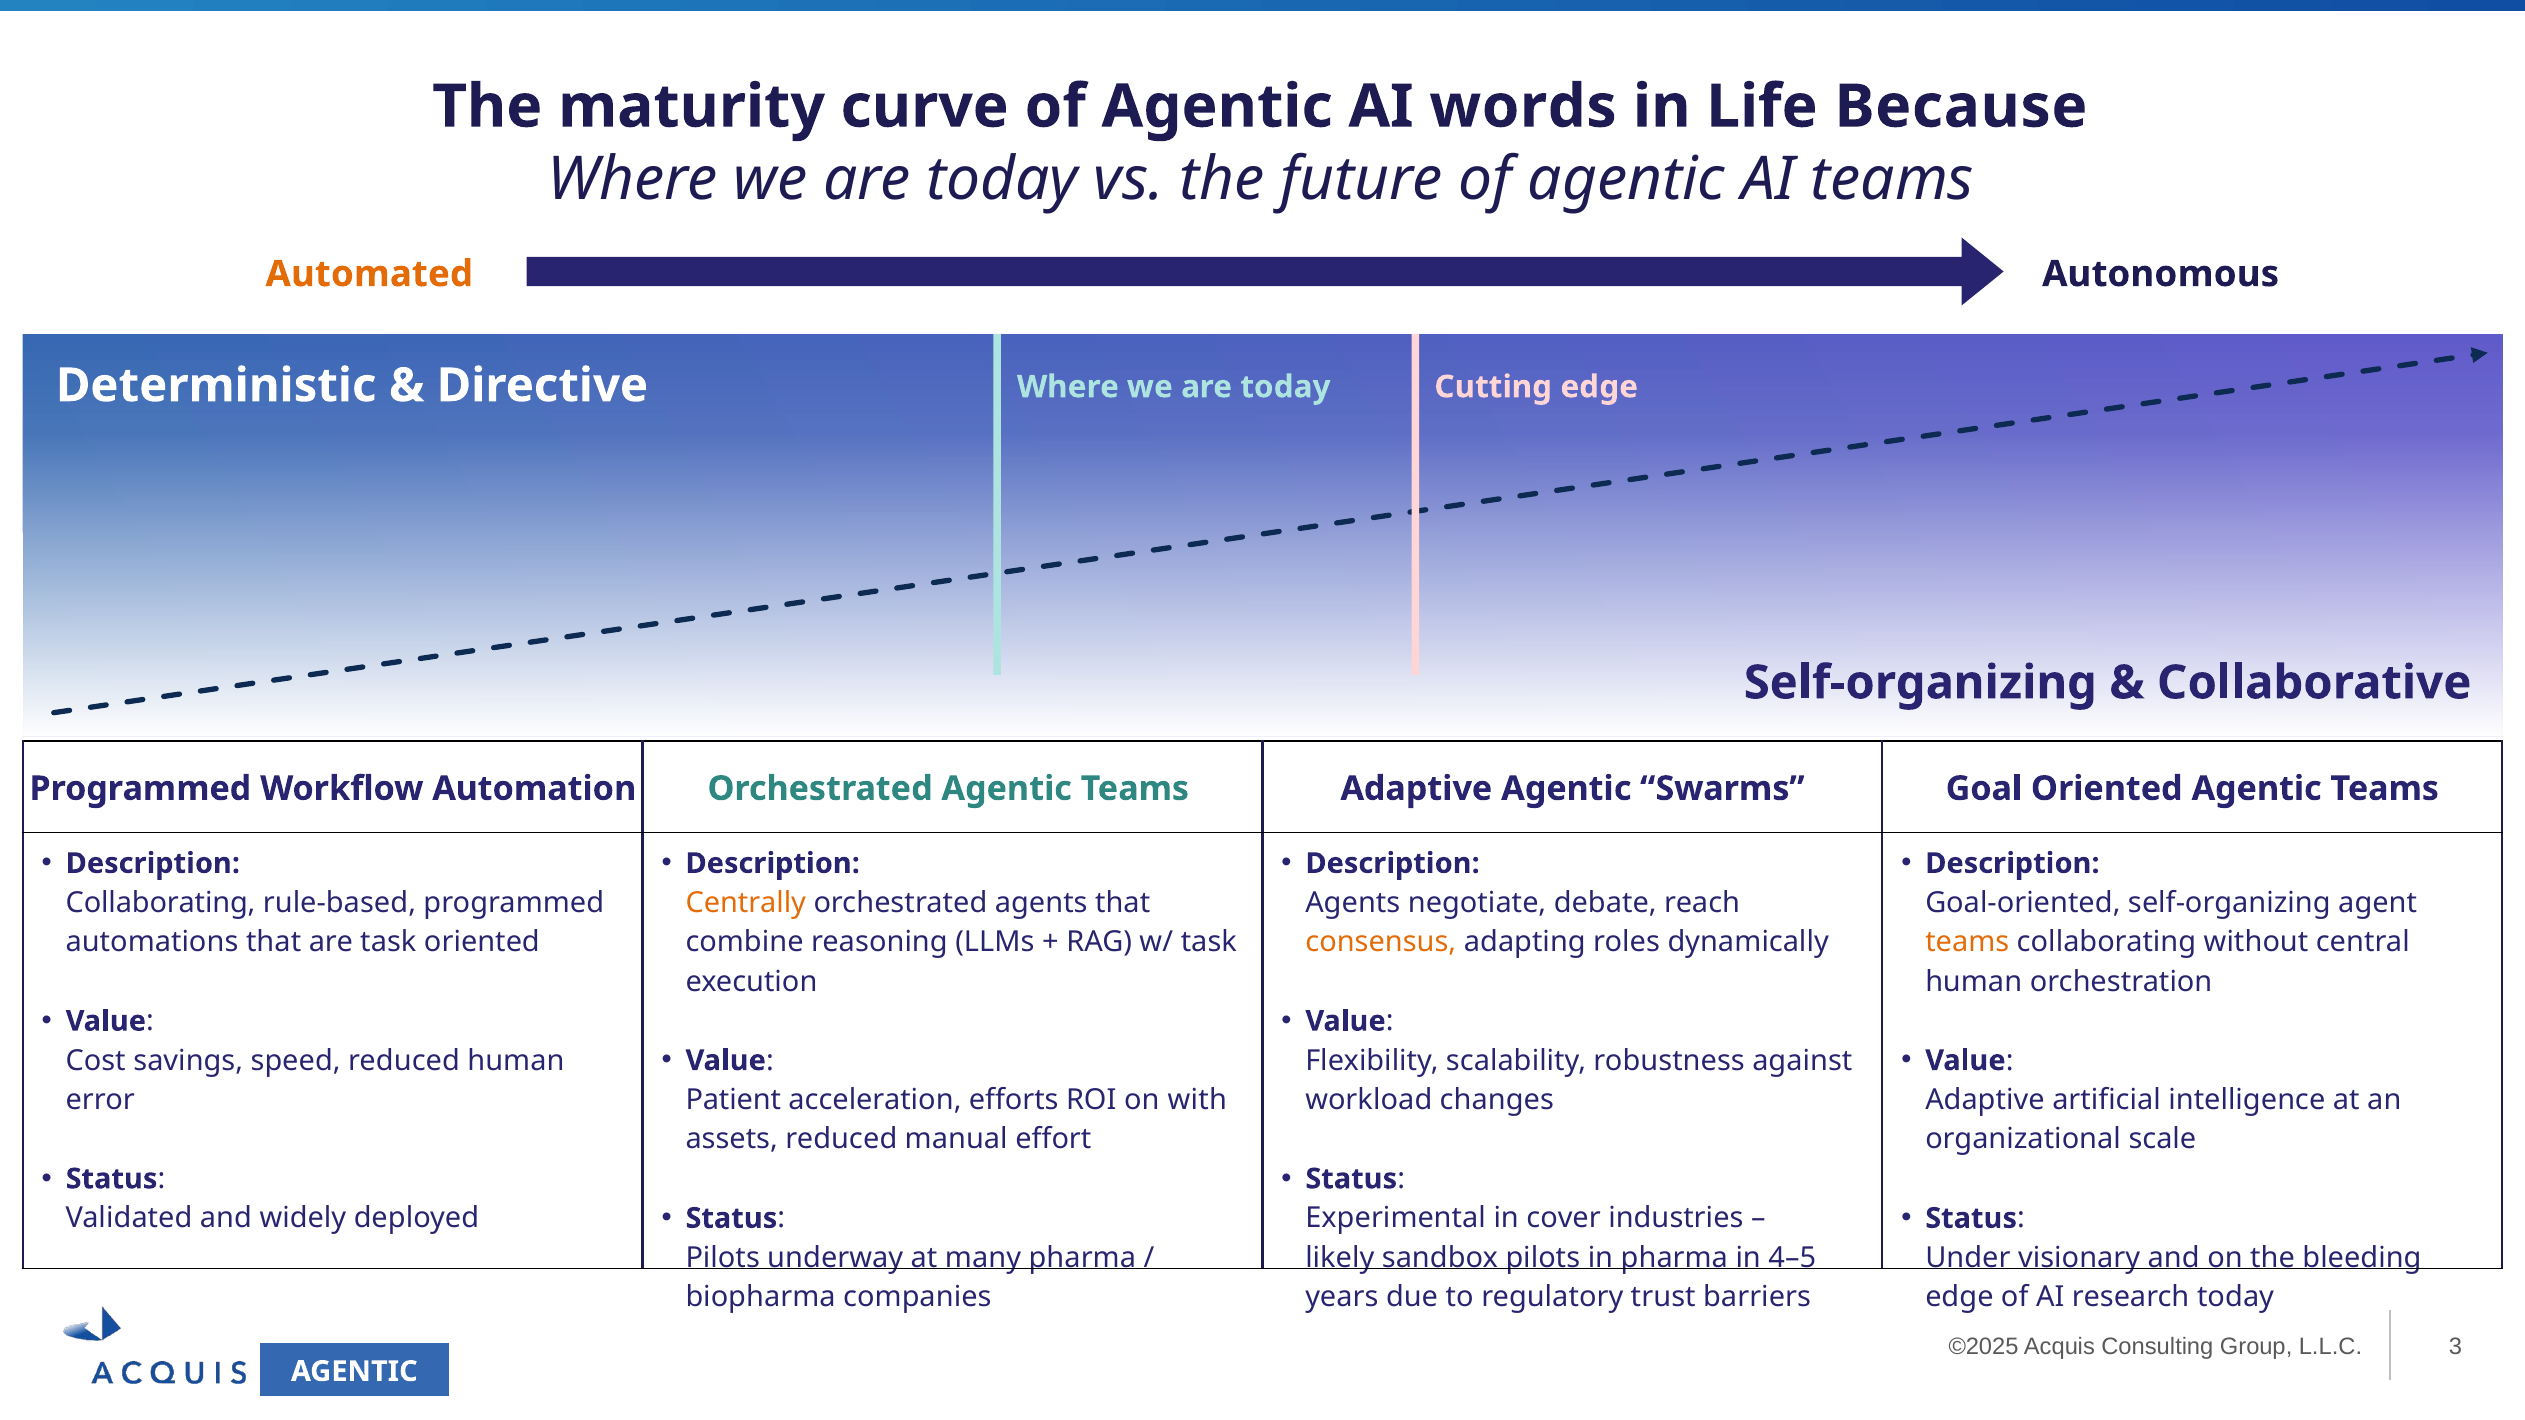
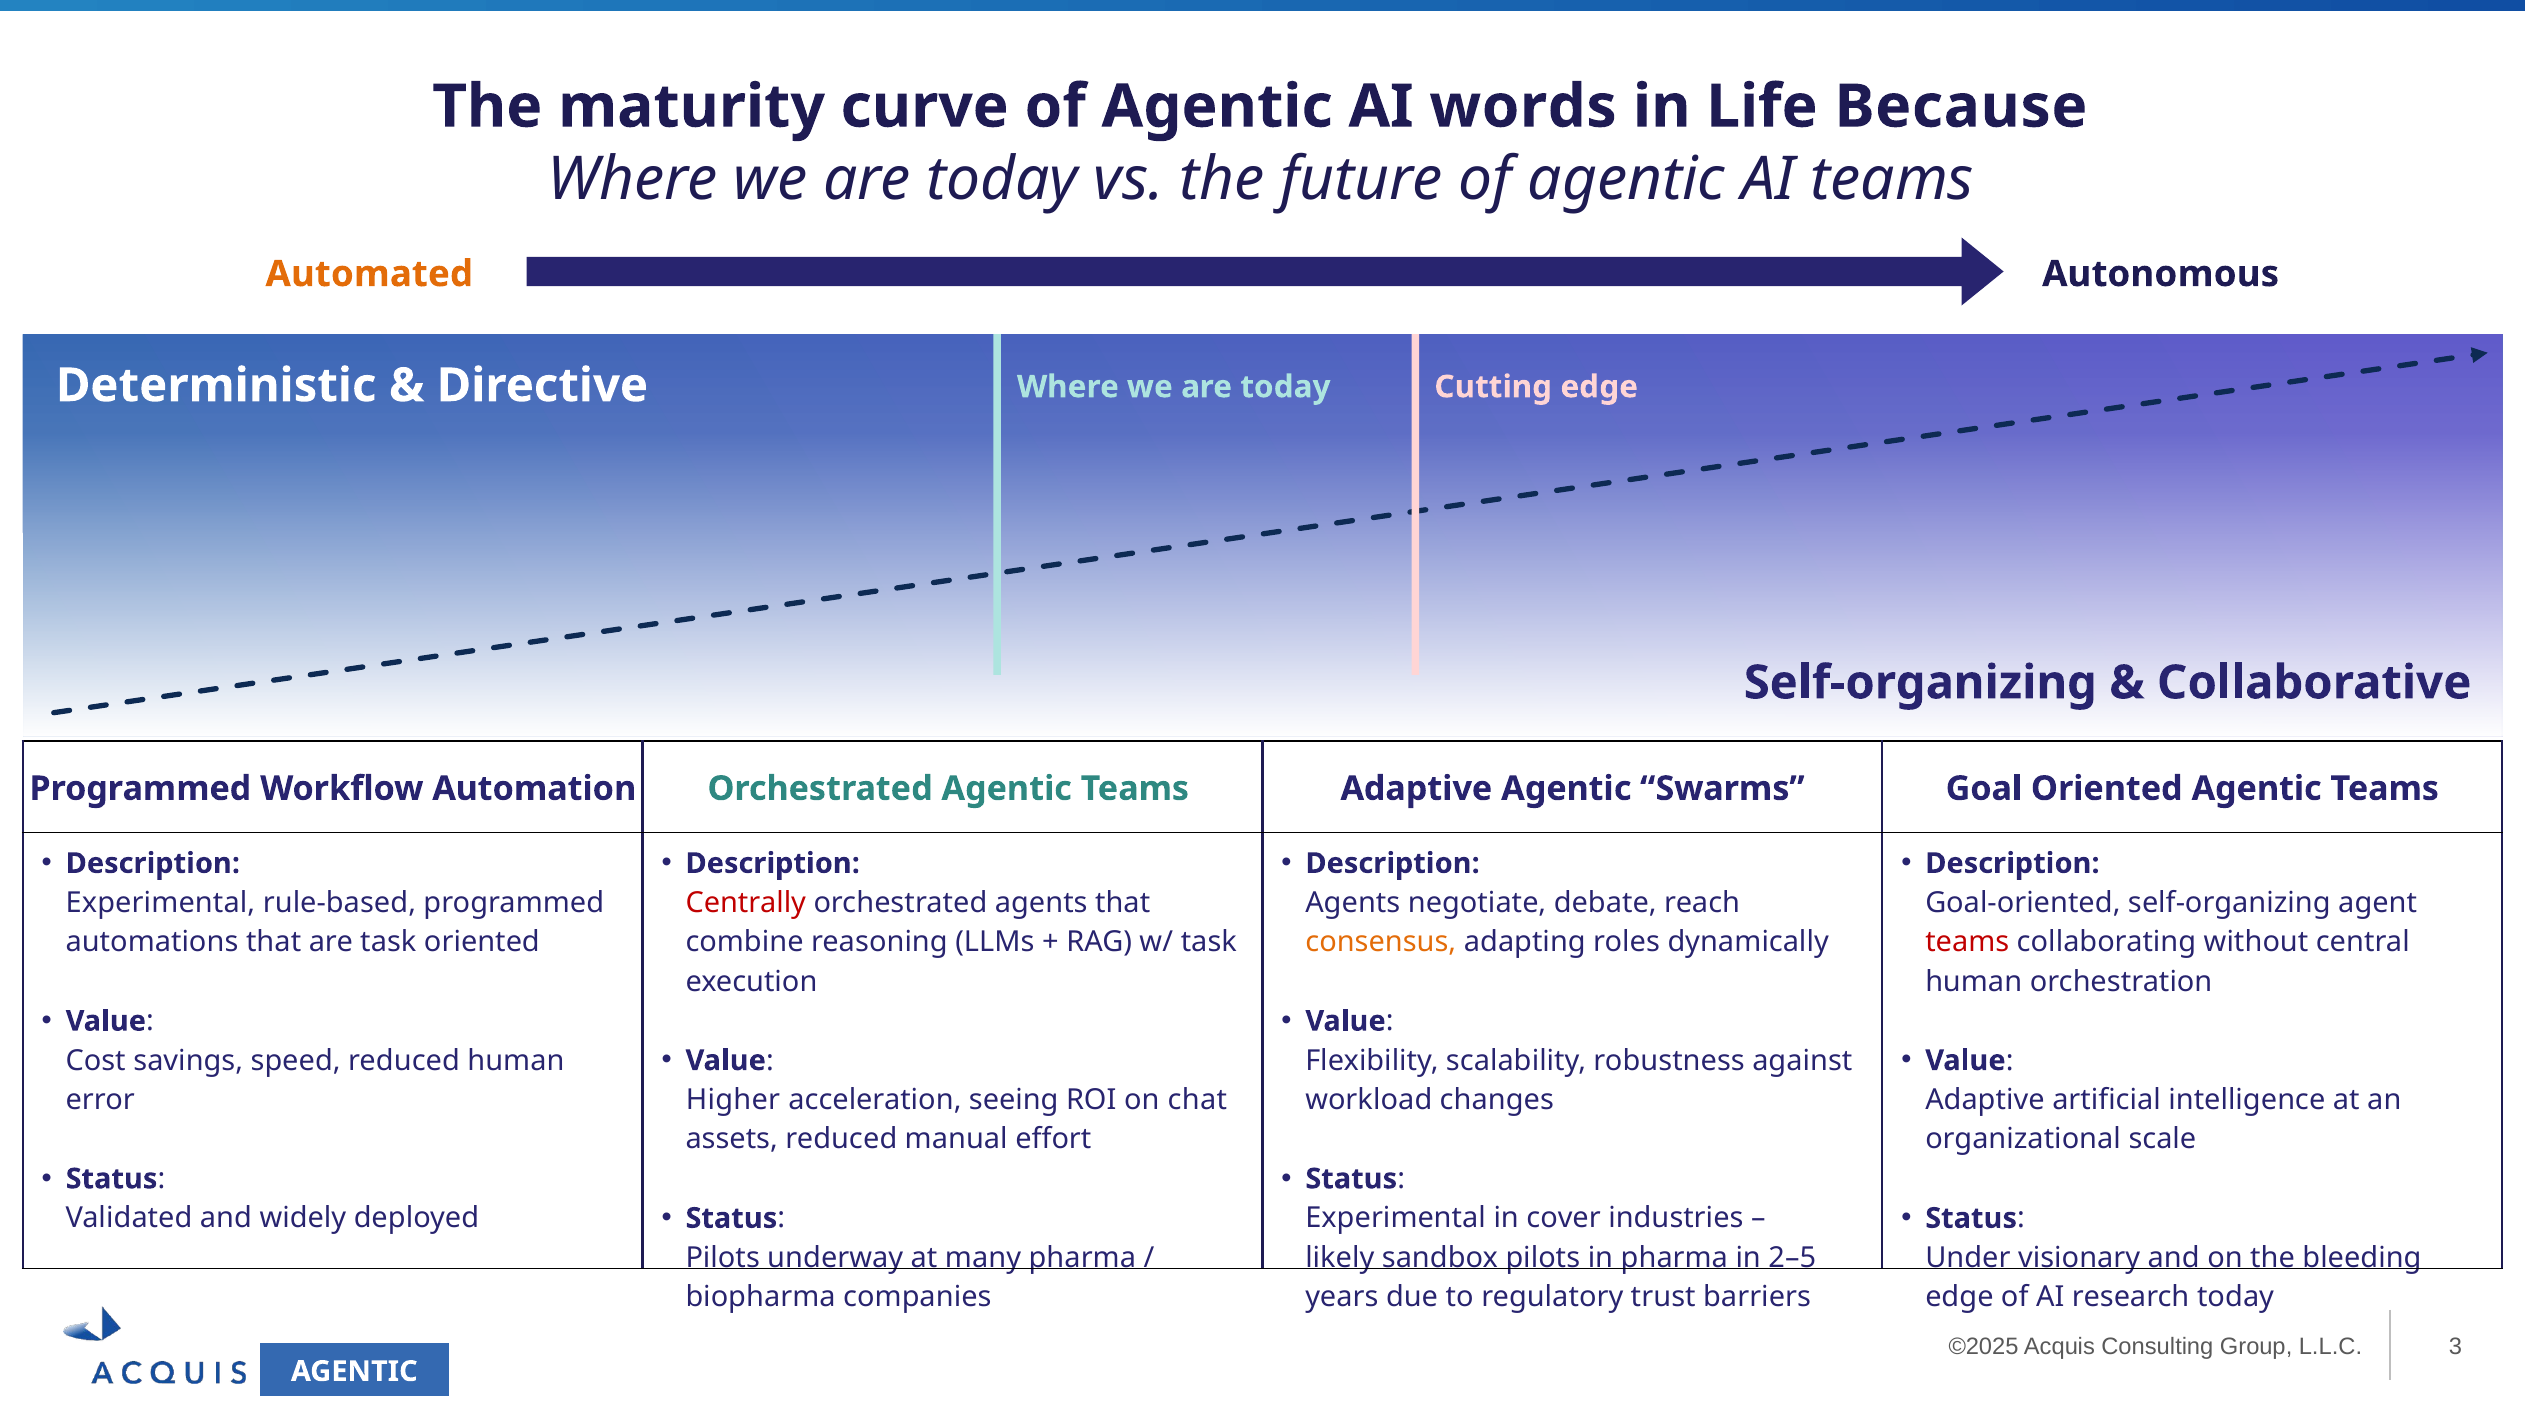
Collaborating at (161, 903): Collaborating -> Experimental
Centrally colour: orange -> red
teams at (1967, 942) colour: orange -> red
Patient: Patient -> Higher
efforts: efforts -> seeing
with: with -> chat
4–5: 4–5 -> 2–5
